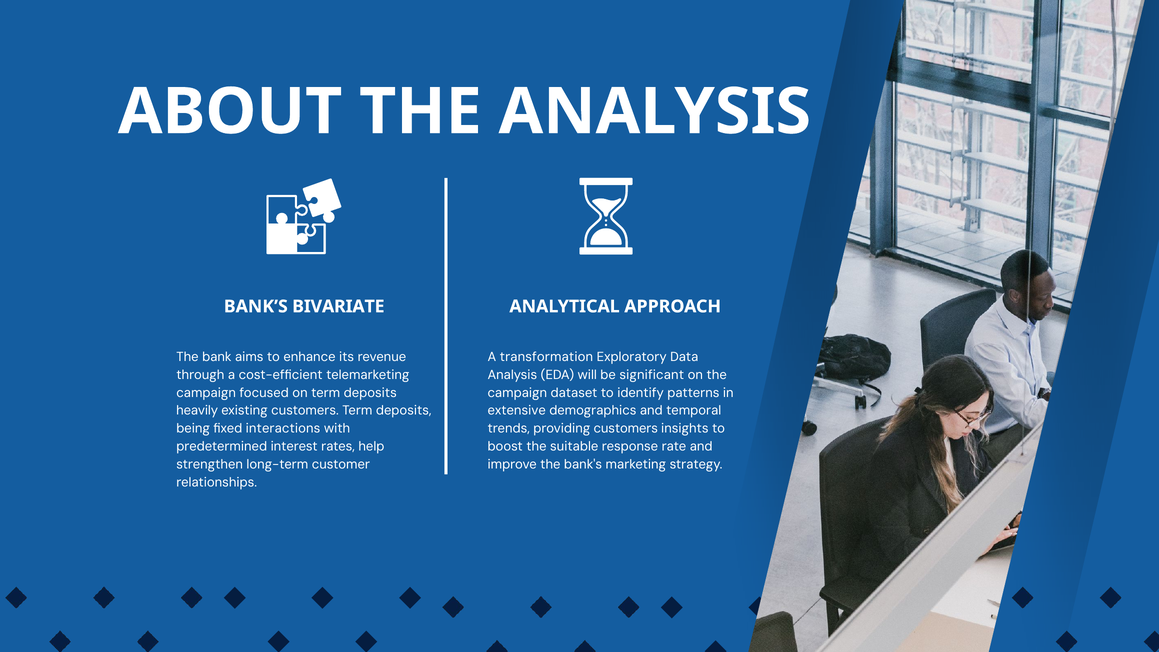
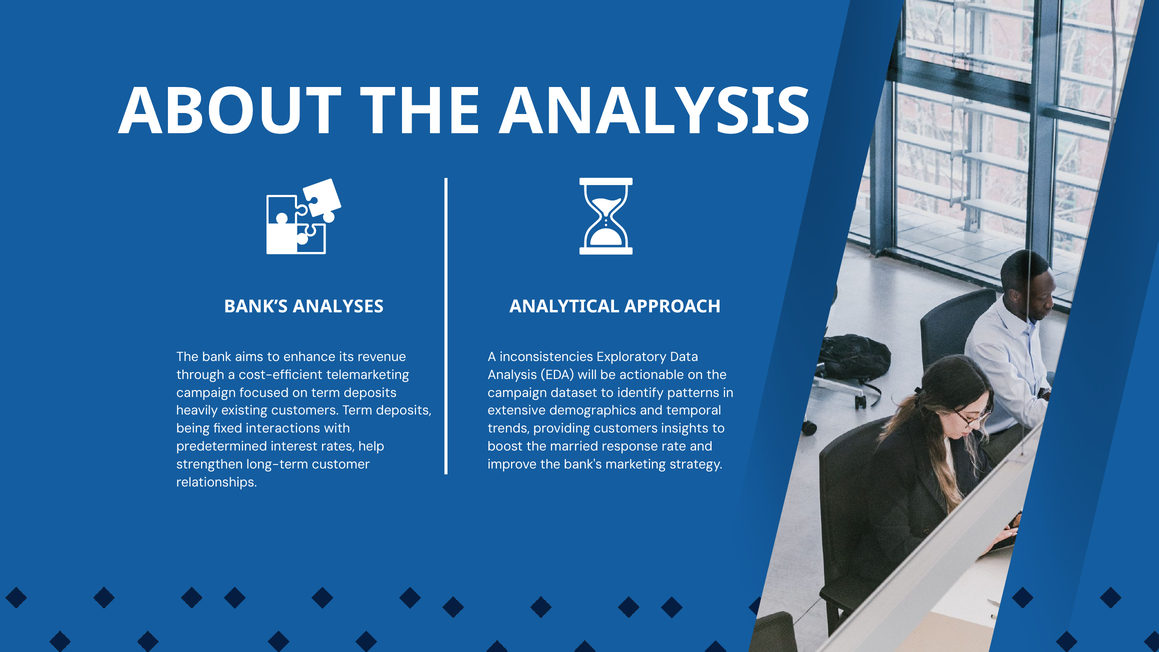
BIVARIATE: BIVARIATE -> ANALYSES
transformation: transformation -> inconsistencies
significant: significant -> actionable
suitable: suitable -> married
